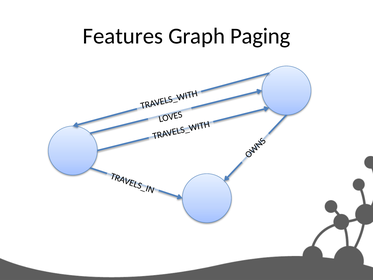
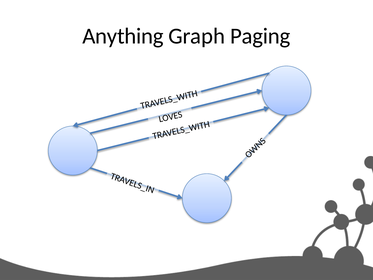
Features: Features -> Anything
